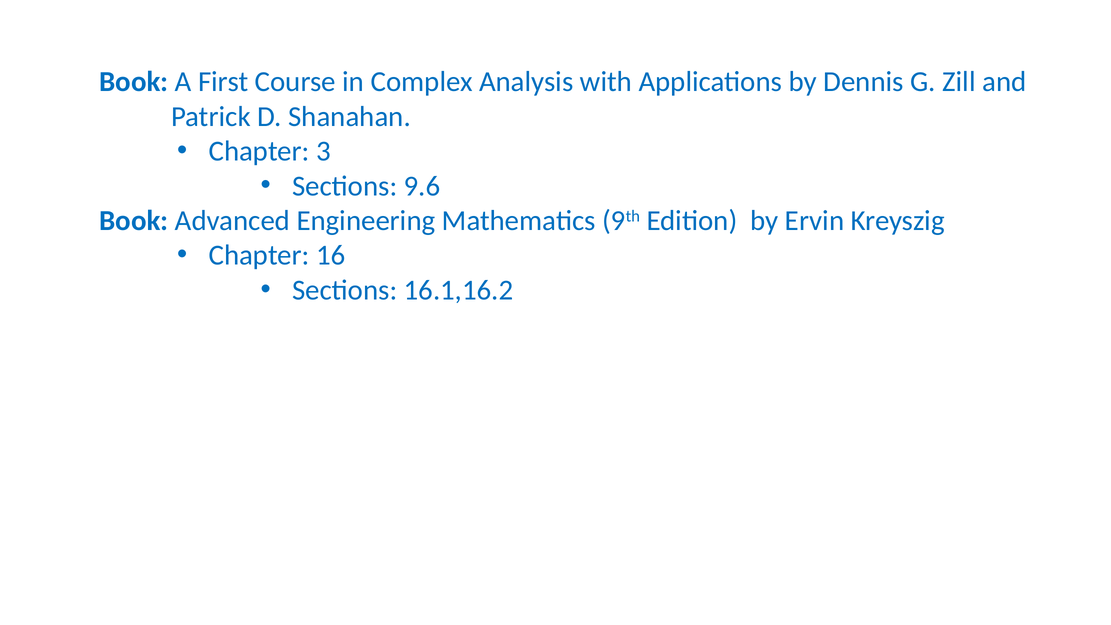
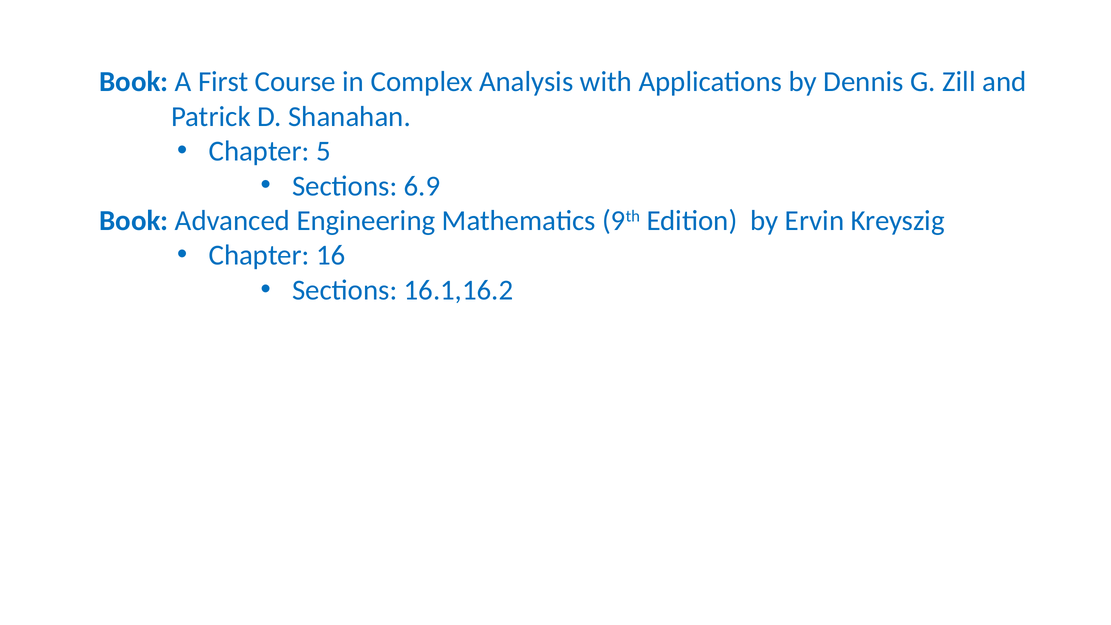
3: 3 -> 5
9.6: 9.6 -> 6.9
